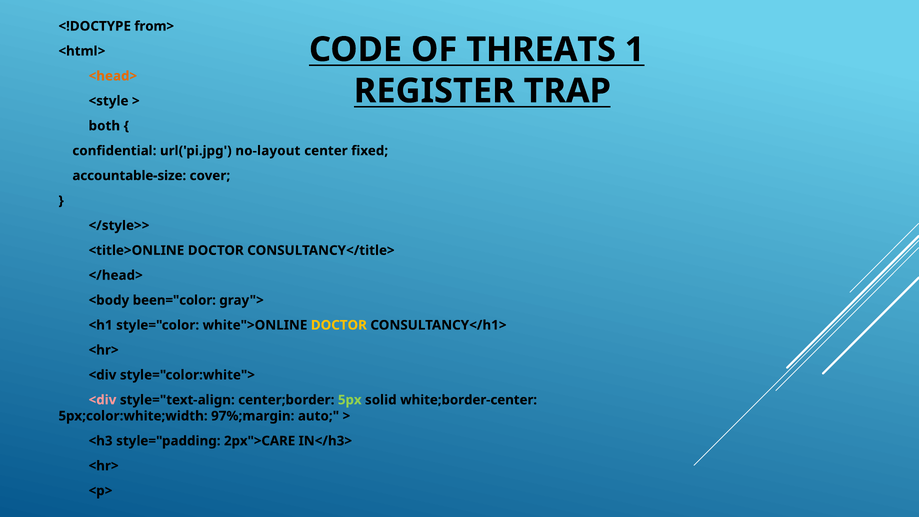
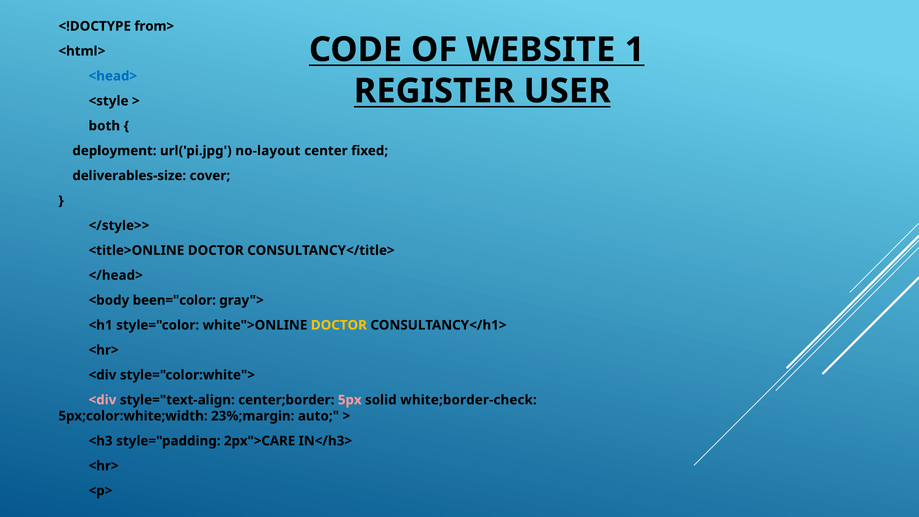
THREATS: THREATS -> WEBSITE
<head> colour: orange -> blue
TRAP: TRAP -> USER
confidential: confidential -> deployment
accountable-size: accountable-size -> deliverables-size
5px colour: light green -> pink
white;border-center: white;border-center -> white;border-check
97%;margin: 97%;margin -> 23%;margin
